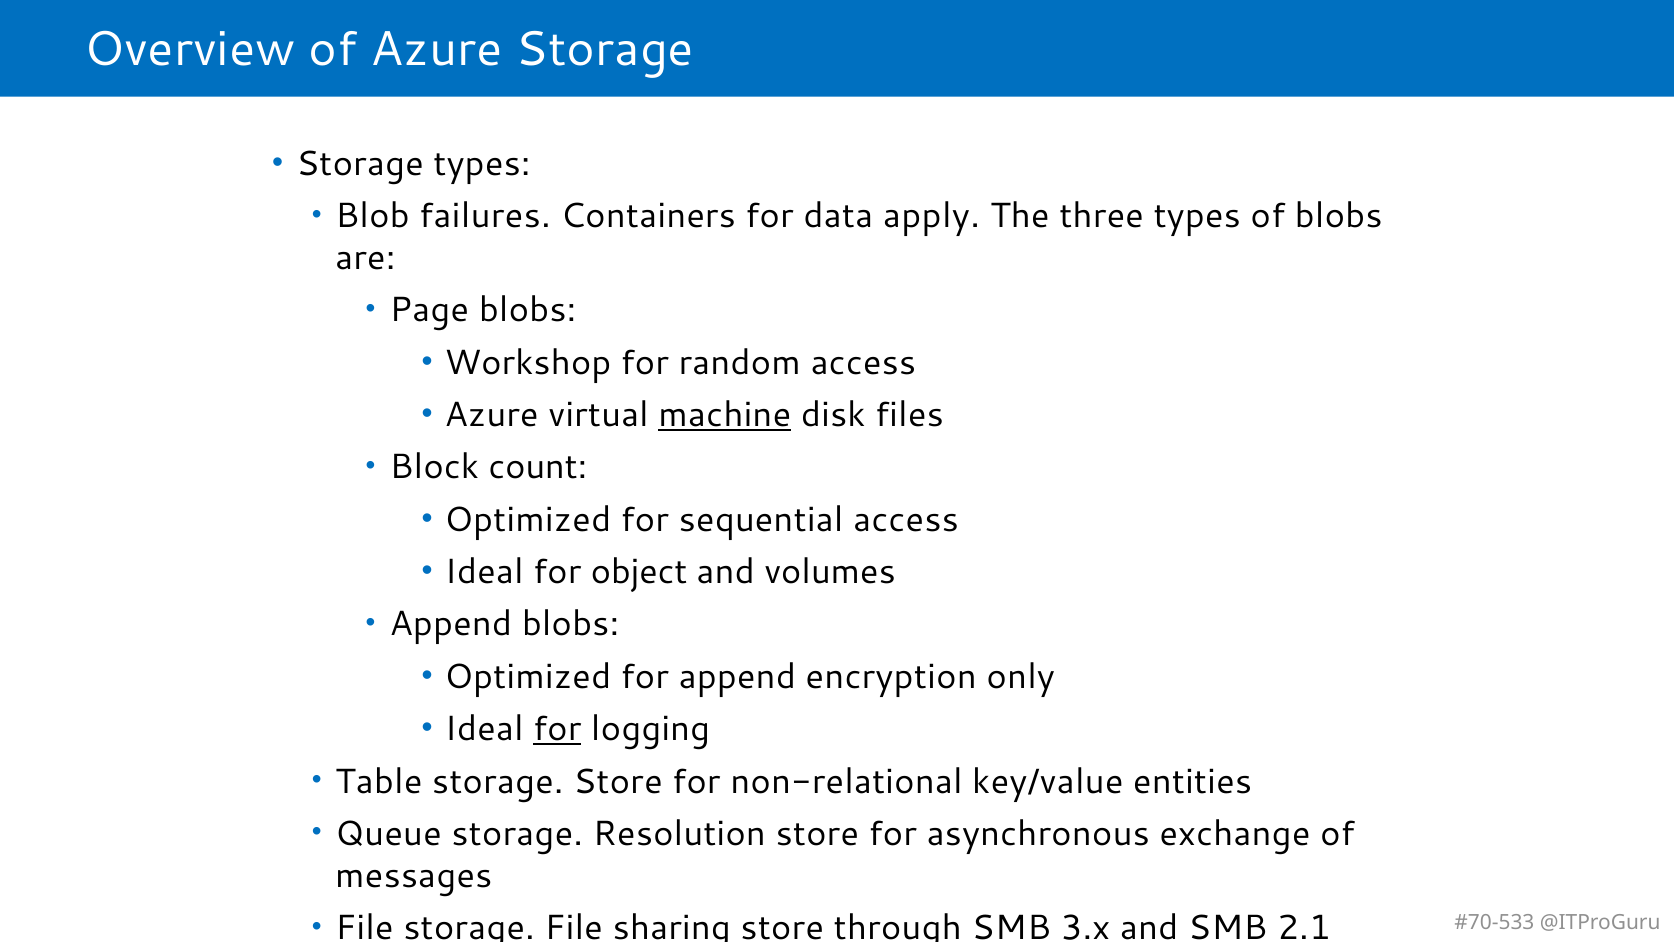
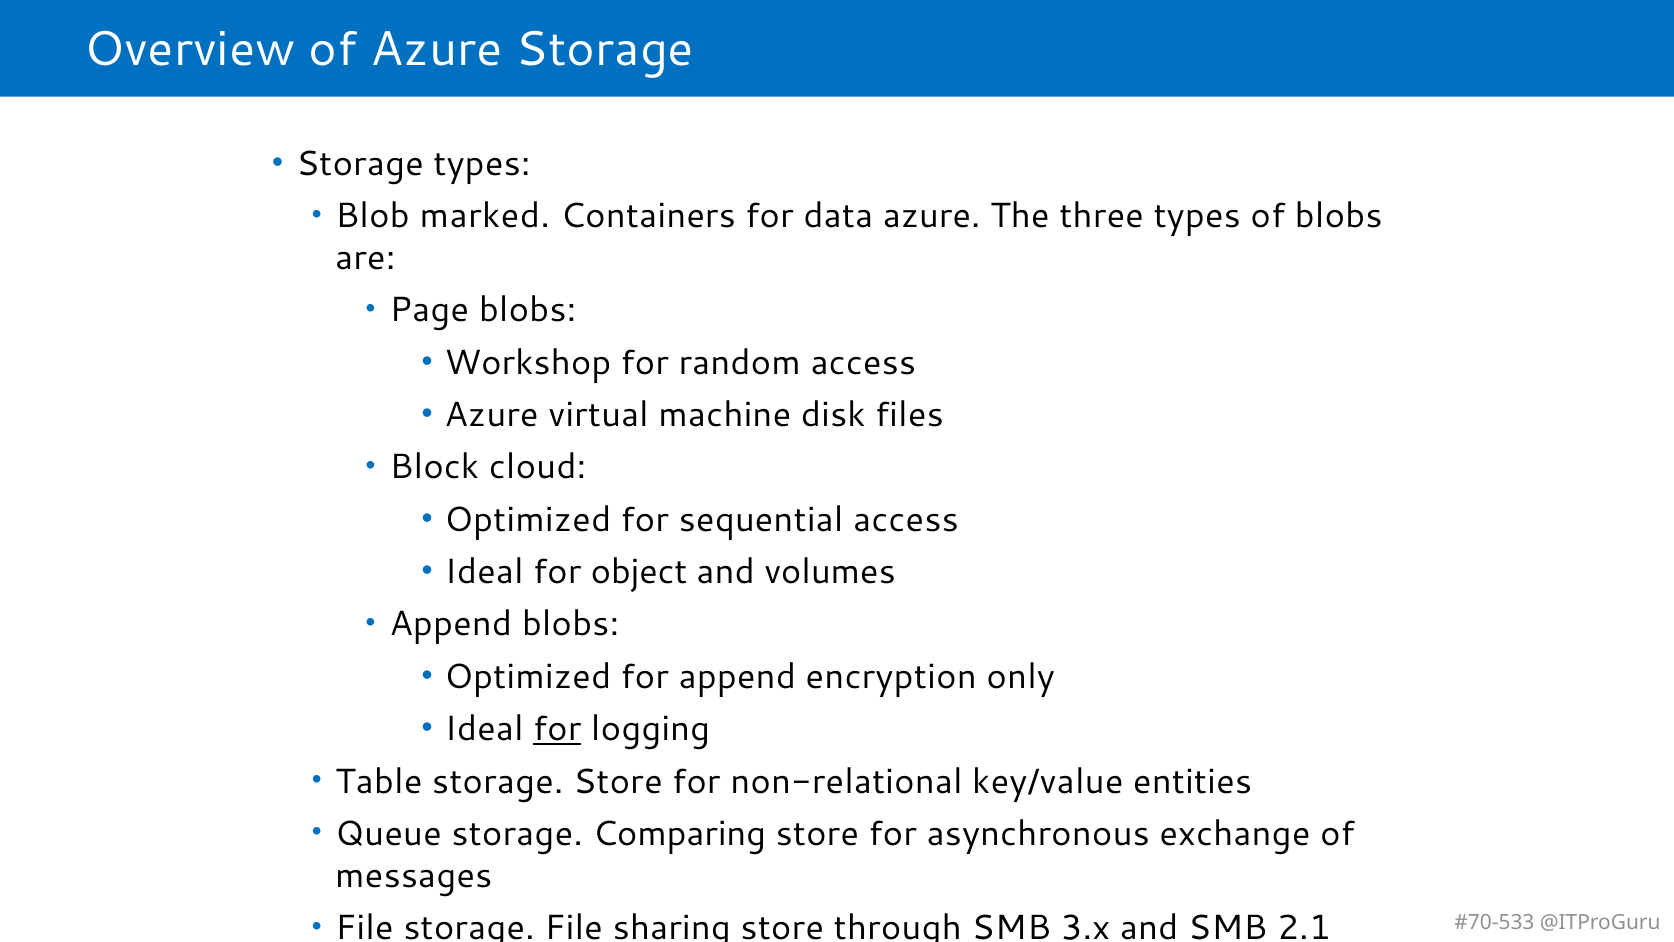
failures: failures -> marked
data apply: apply -> azure
machine underline: present -> none
count: count -> cloud
Resolution: Resolution -> Comparing
